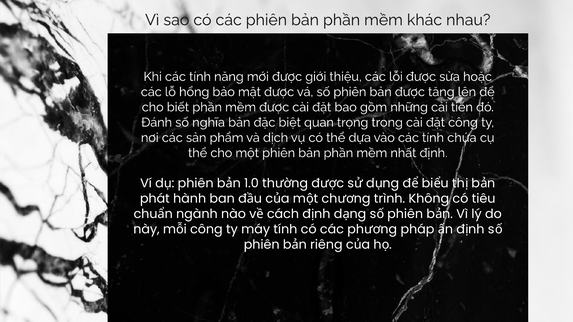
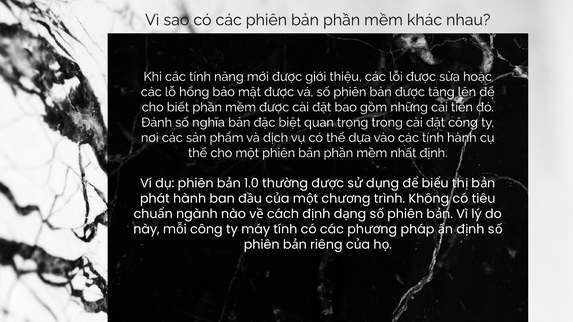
tính chứa: chứa -> hành
